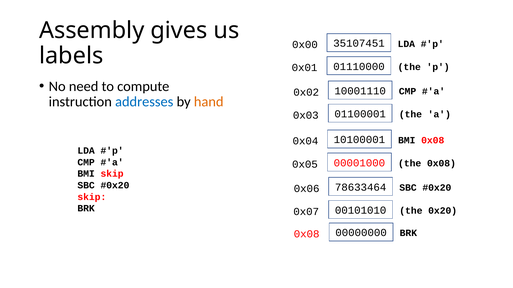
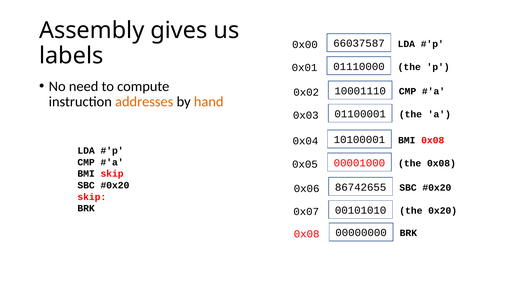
35107451: 35107451 -> 66037587
addresses colour: blue -> orange
78633464: 78633464 -> 86742655
